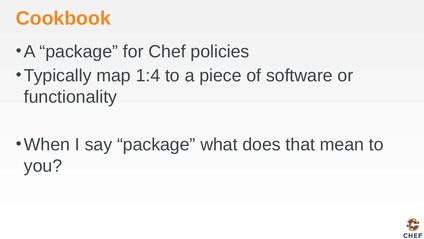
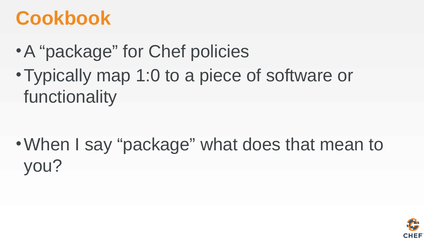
1:4: 1:4 -> 1:0
